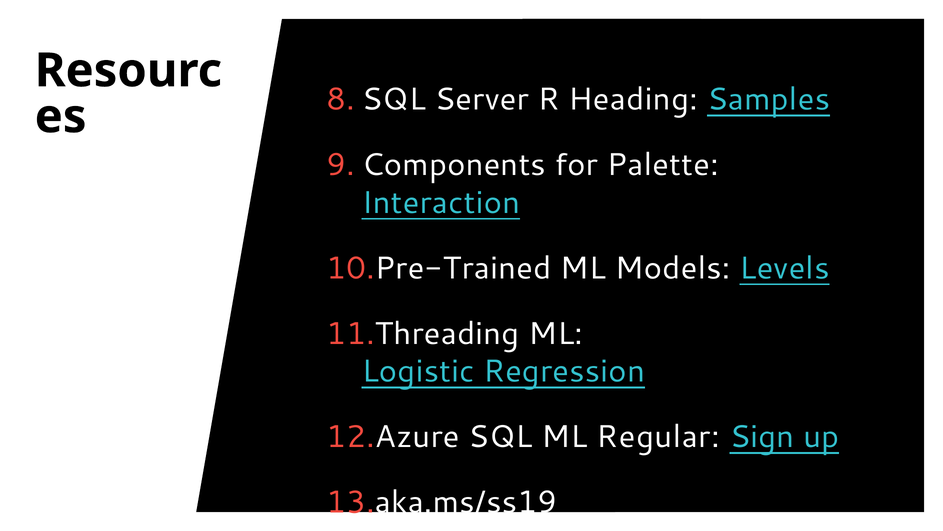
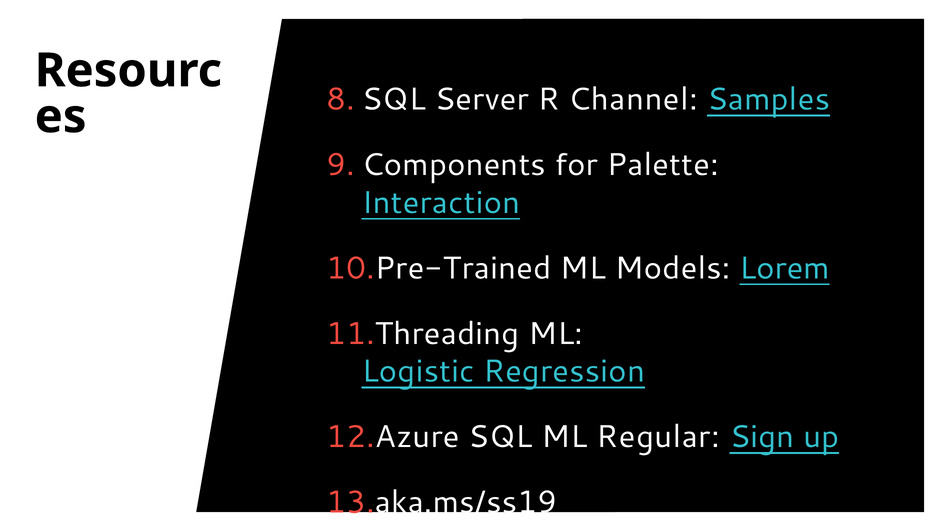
Heading: Heading -> Channel
Levels: Levels -> Lorem
